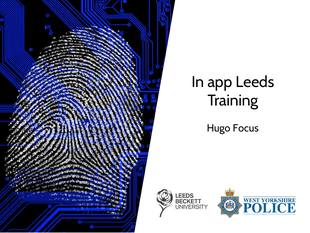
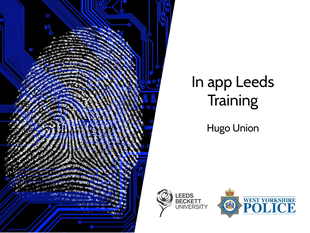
Focus: Focus -> Union
